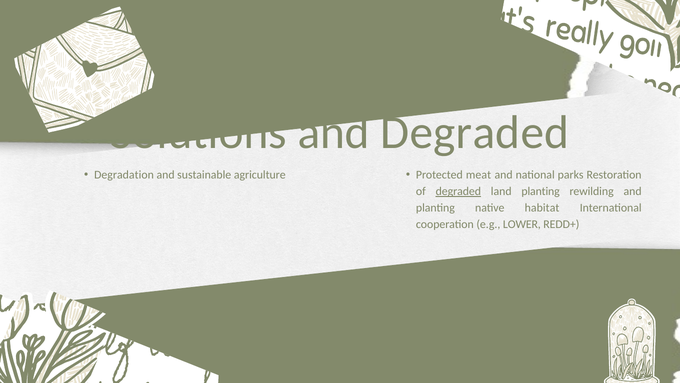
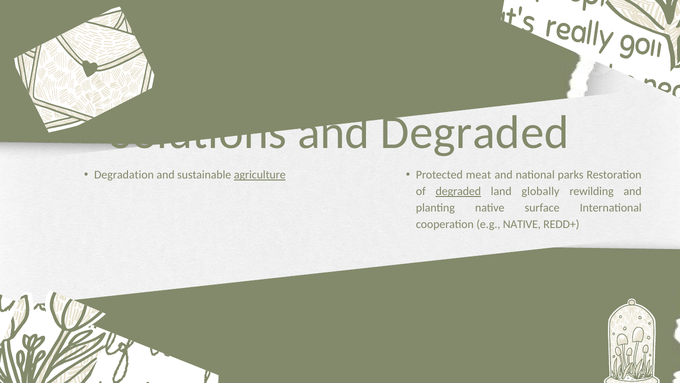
agriculture underline: none -> present
land planting: planting -> globally
habitat: habitat -> surface
e.g LOWER: LOWER -> NATIVE
